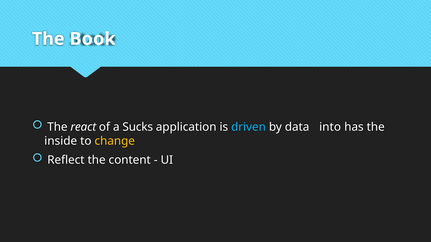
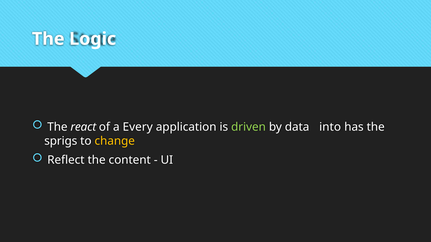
Book: Book -> Logic
Sucks: Sucks -> Every
driven colour: light blue -> light green
inside: inside -> sprigs
